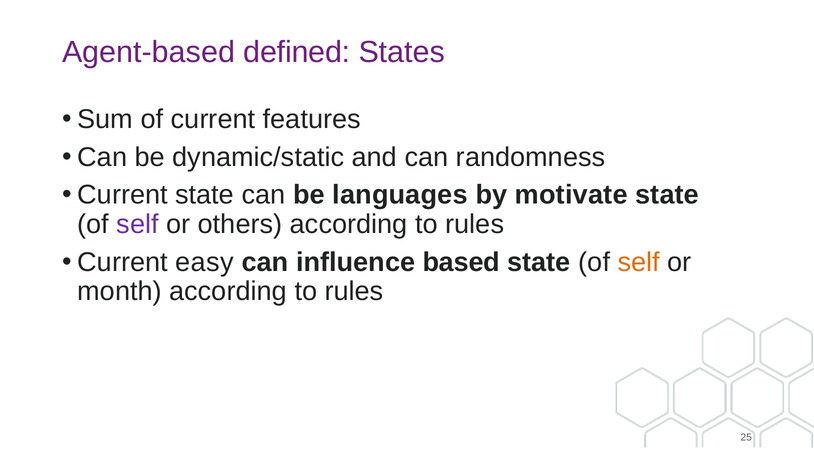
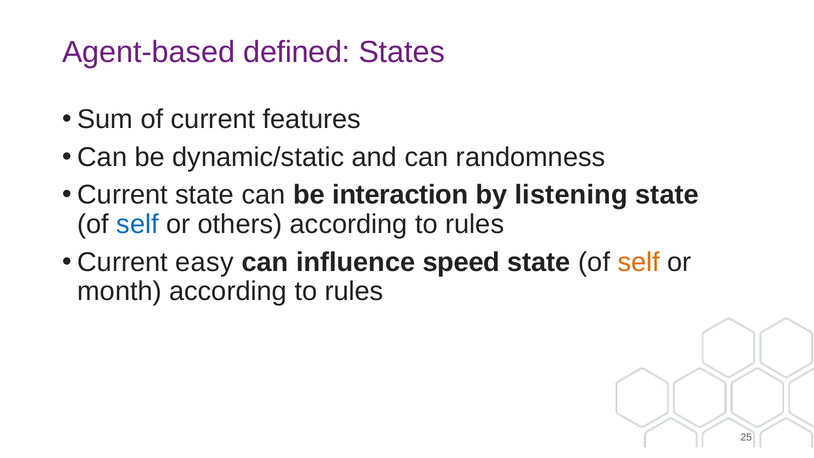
languages: languages -> interaction
motivate: motivate -> listening
self at (138, 224) colour: purple -> blue
based: based -> speed
